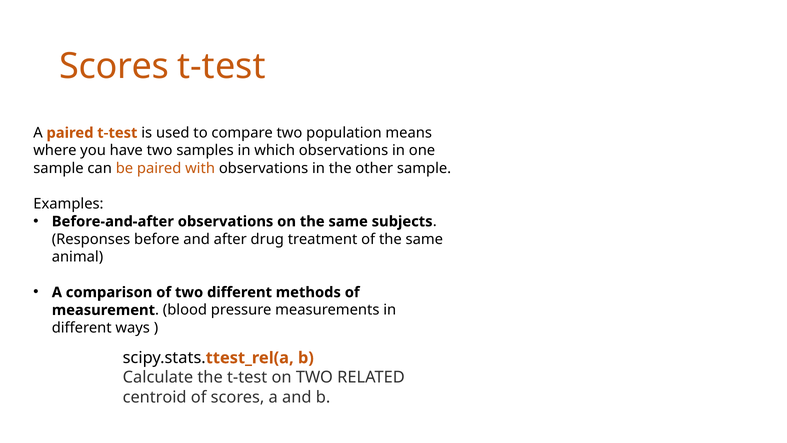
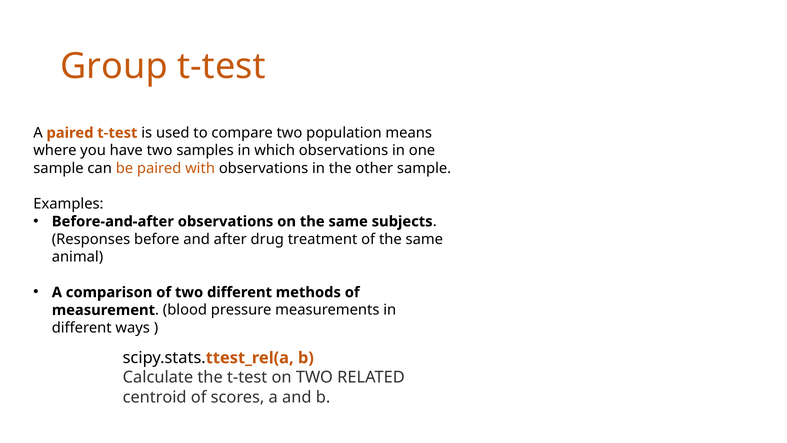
Scores at (114, 66): Scores -> Group
